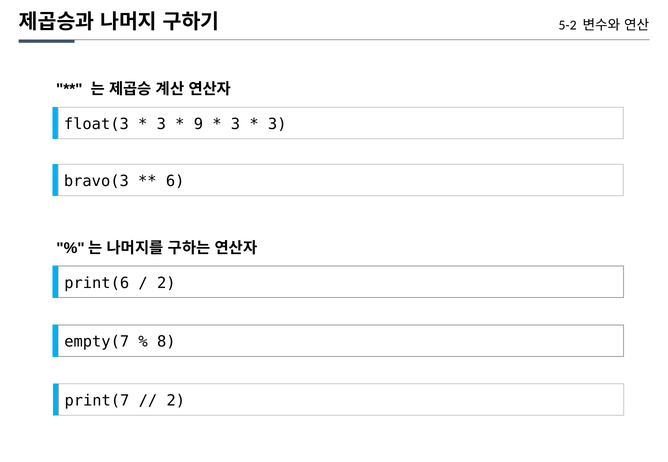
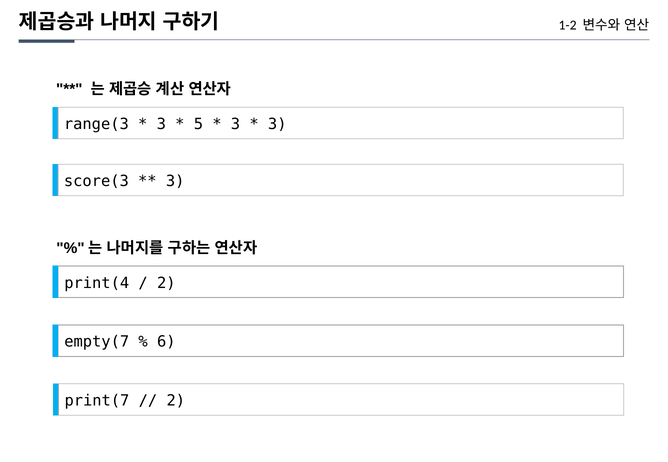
5-2: 5-2 -> 1-2
float(3: float(3 -> range(3
9: 9 -> 5
bravo(3: bravo(3 -> score(3
6 at (175, 181): 6 -> 3
print(6: print(6 -> print(4
8: 8 -> 6
